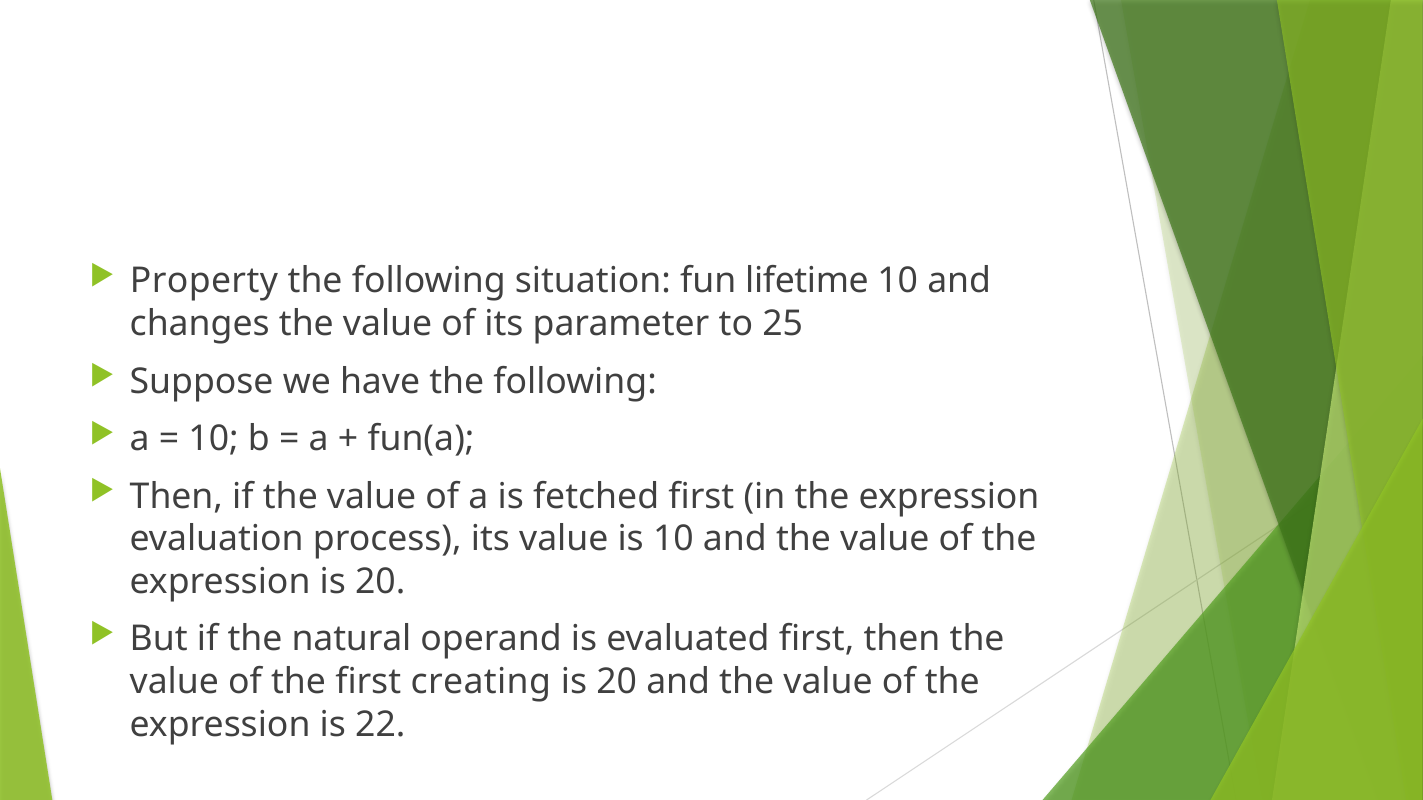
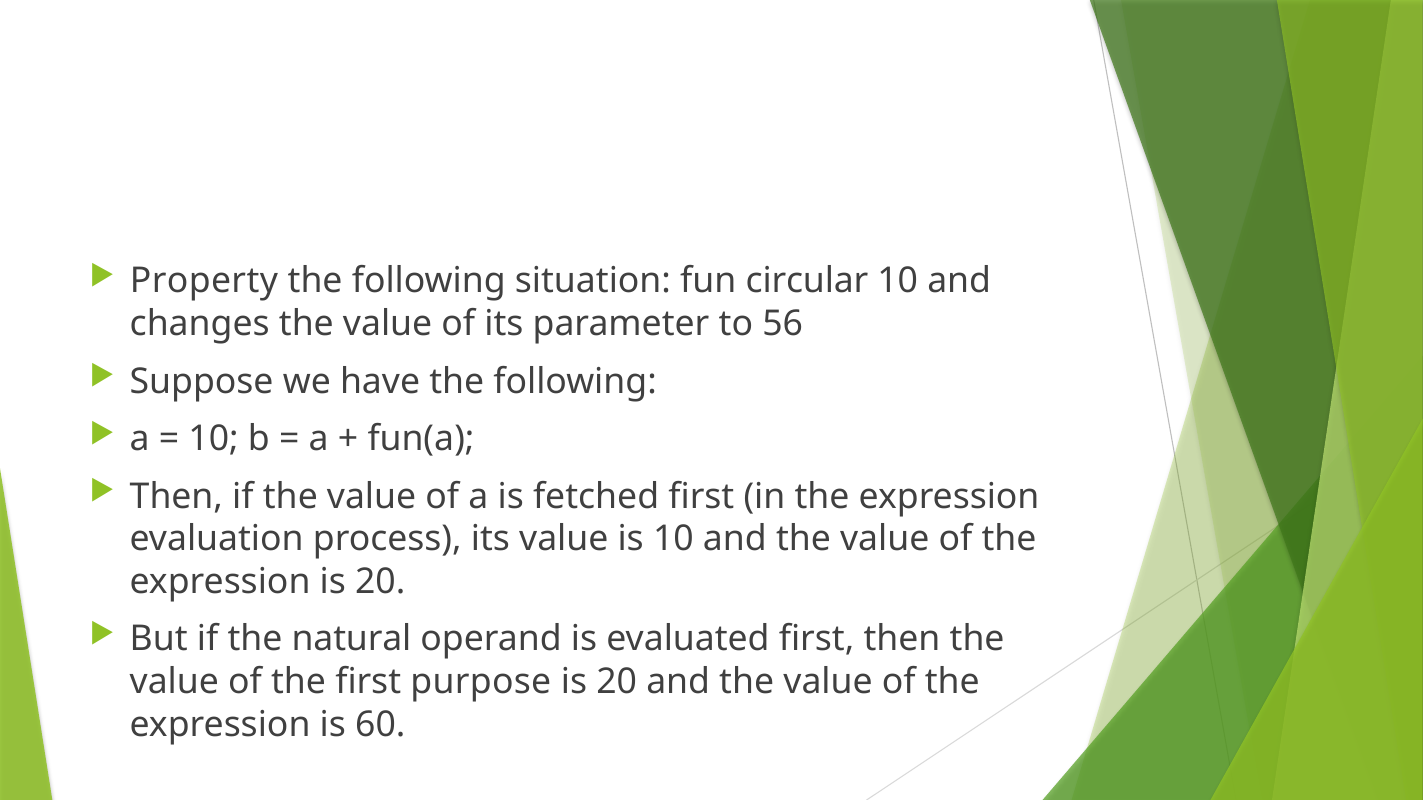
lifetime: lifetime -> circular
25: 25 -> 56
creating: creating -> purpose
22: 22 -> 60
